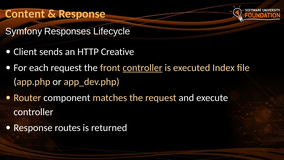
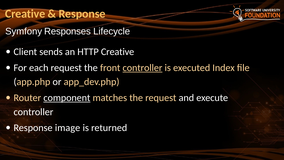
Content at (25, 14): Content -> Creative
component underline: none -> present
routes: routes -> image
